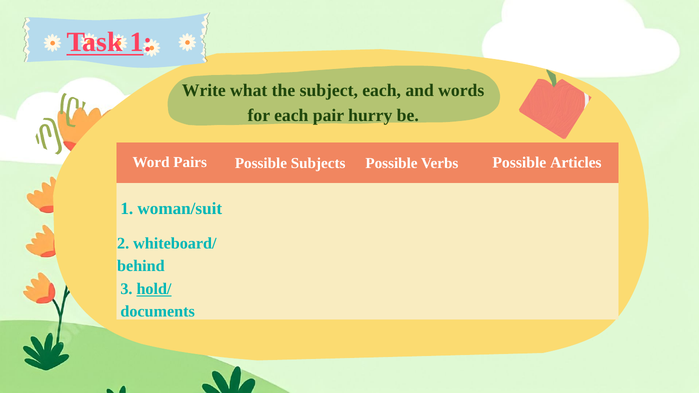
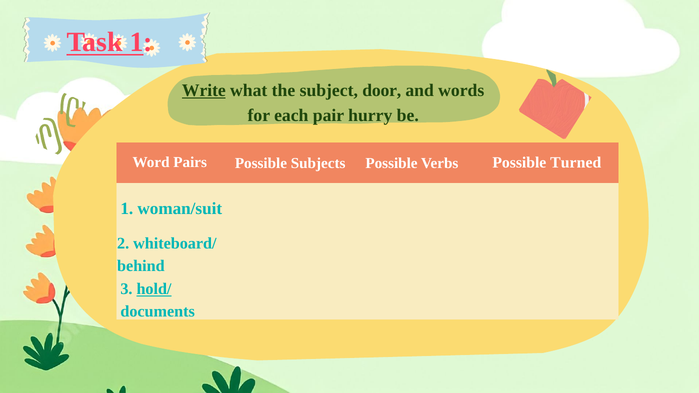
Write underline: none -> present
subject each: each -> door
Articles: Articles -> Turned
